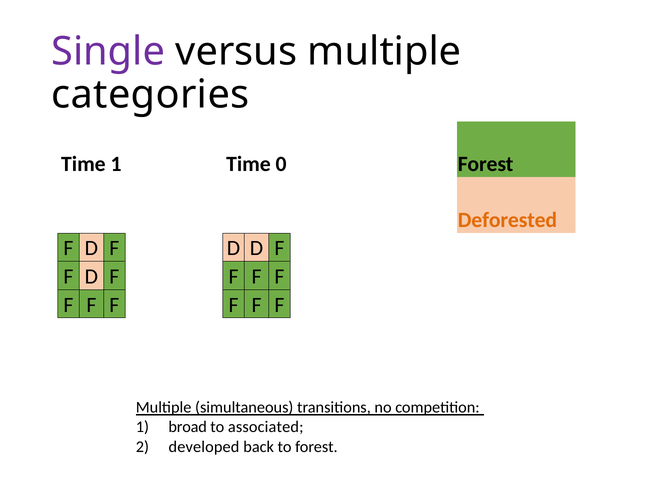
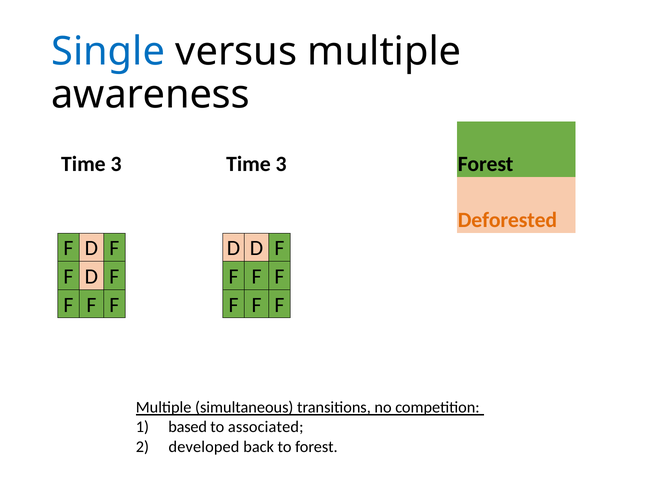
Single colour: purple -> blue
categories: categories -> awareness
1 at (116, 164): 1 -> 3
0 at (281, 164): 0 -> 3
broad: broad -> based
